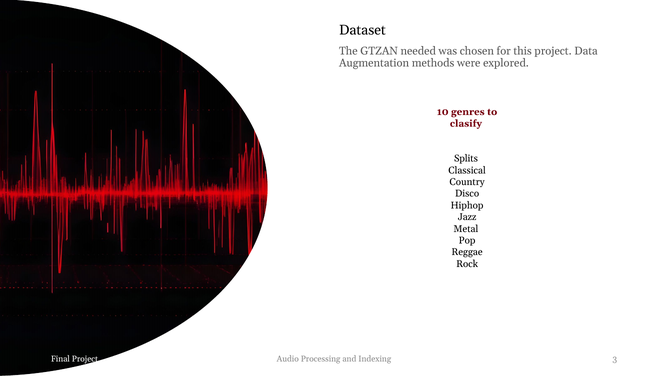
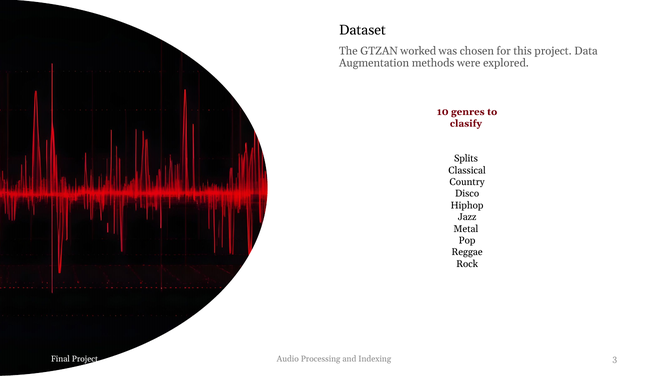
needed: needed -> worked
